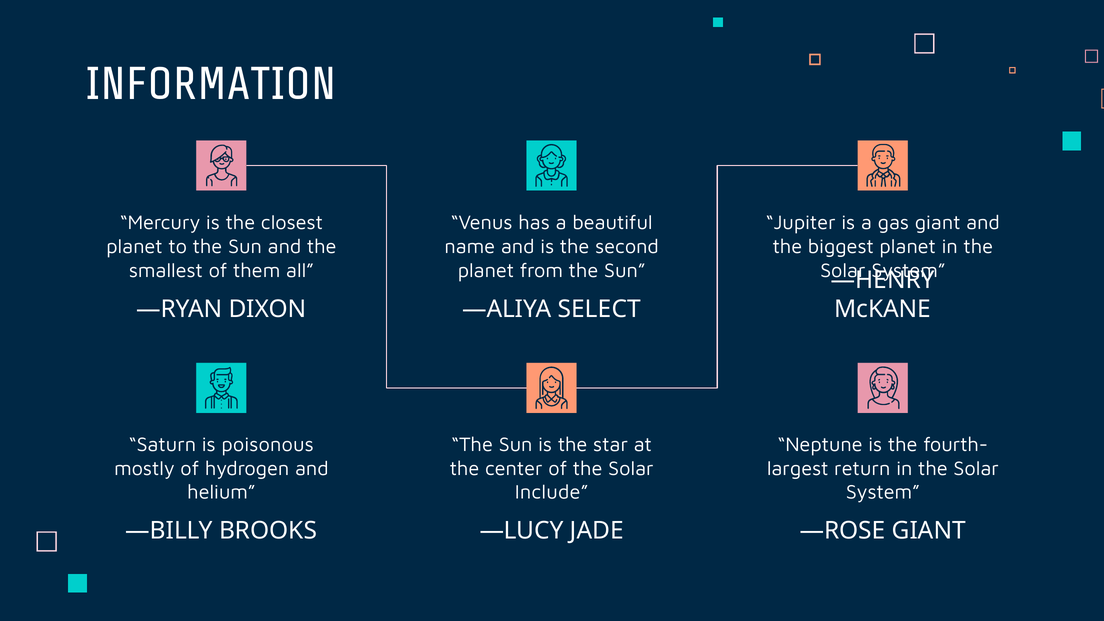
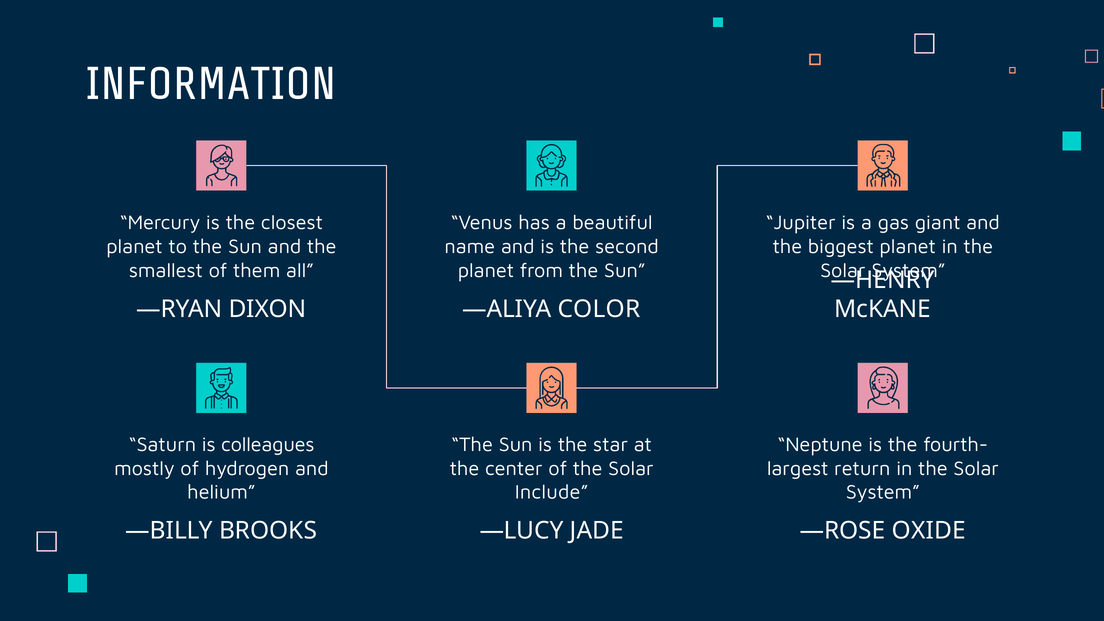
SELECT: SELECT -> COLOR
poisonous: poisonous -> colleagues
—ROSE GIANT: GIANT -> OXIDE
